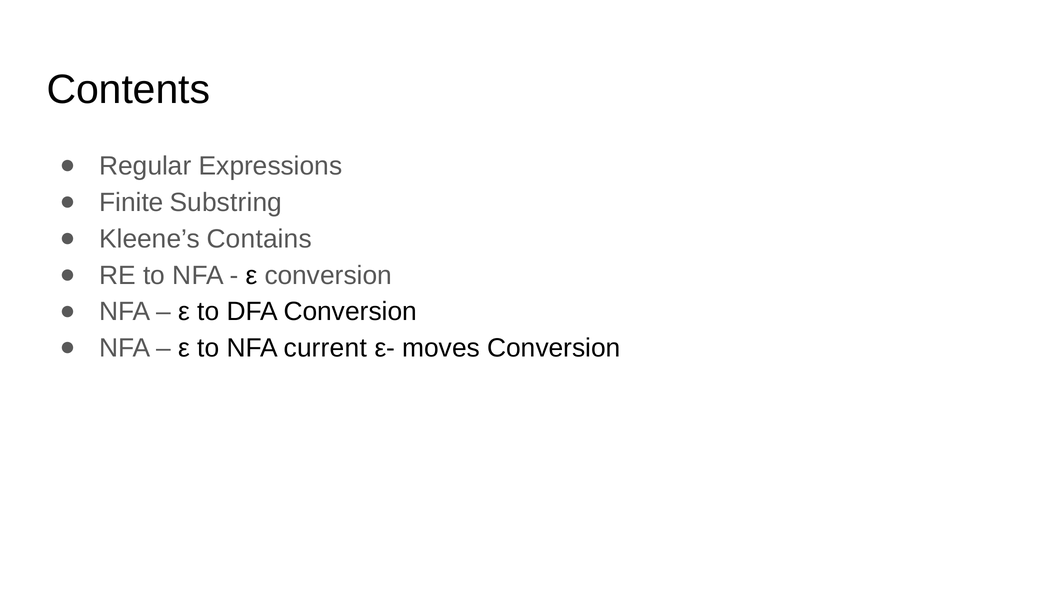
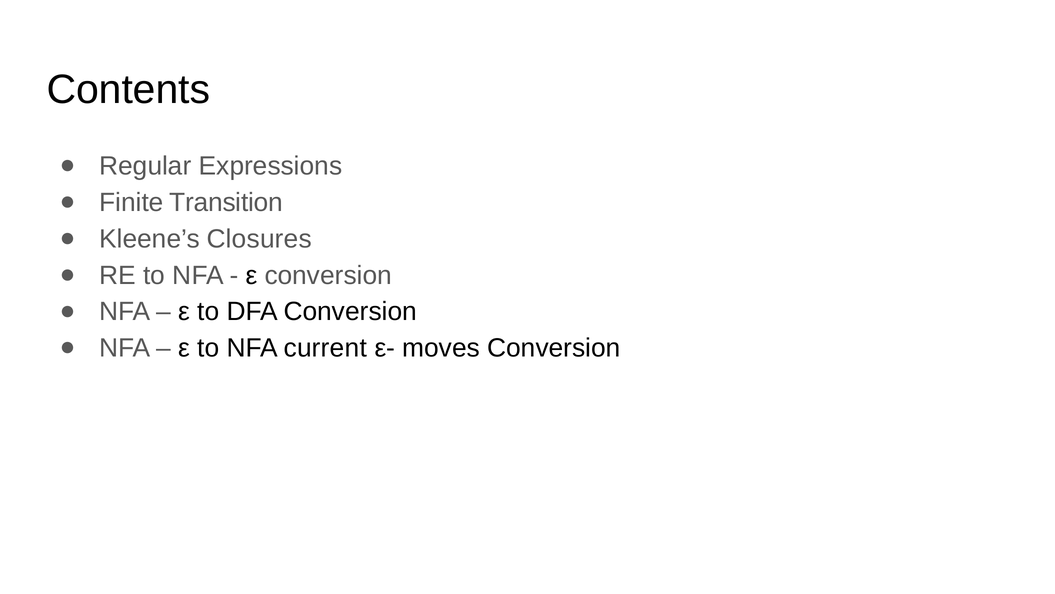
Substring: Substring -> Transition
Contains: Contains -> Closures
